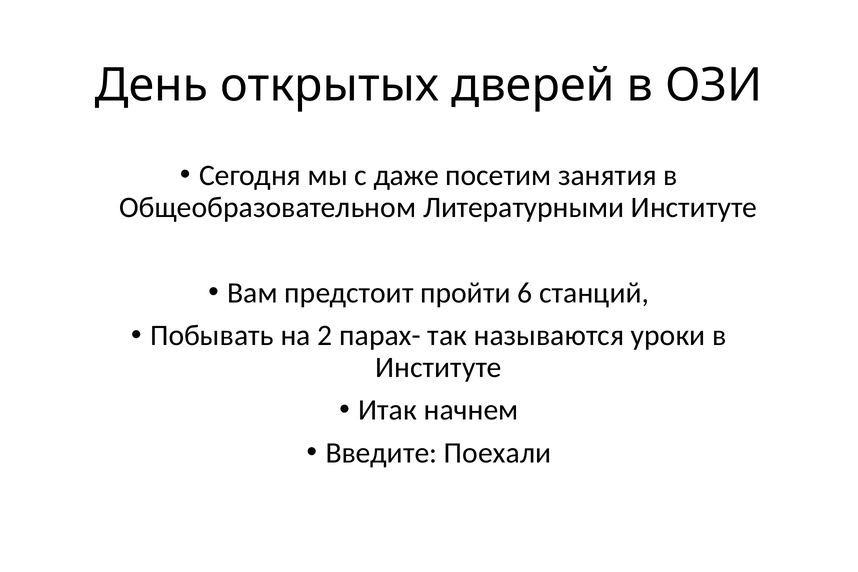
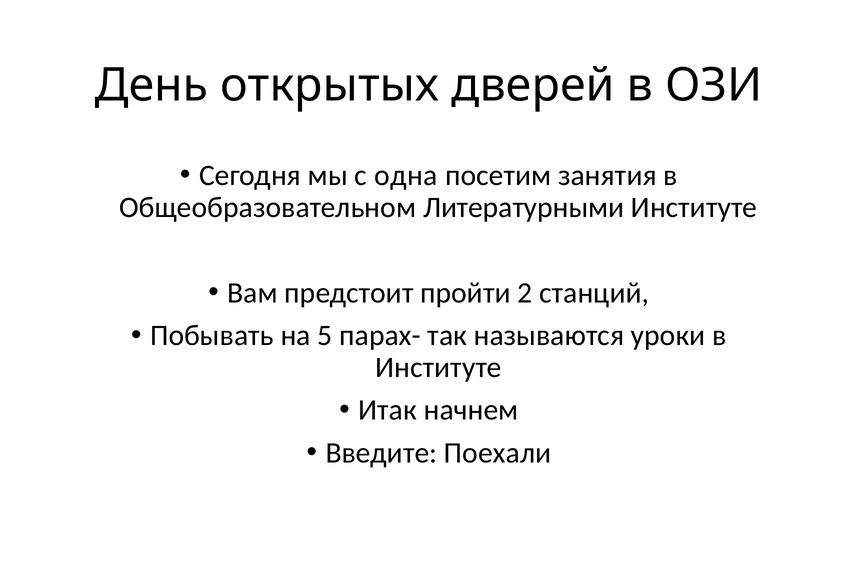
даже: даже -> одна
6: 6 -> 2
2: 2 -> 5
